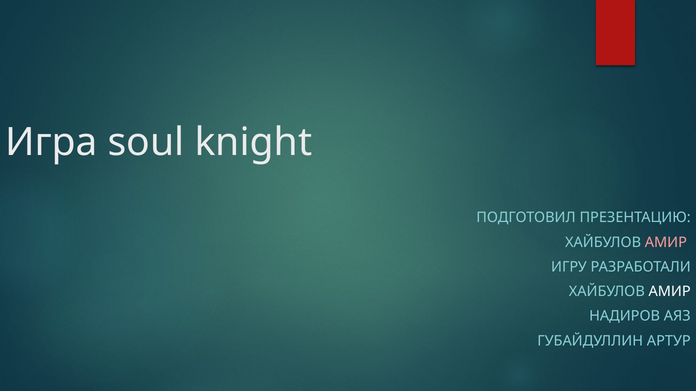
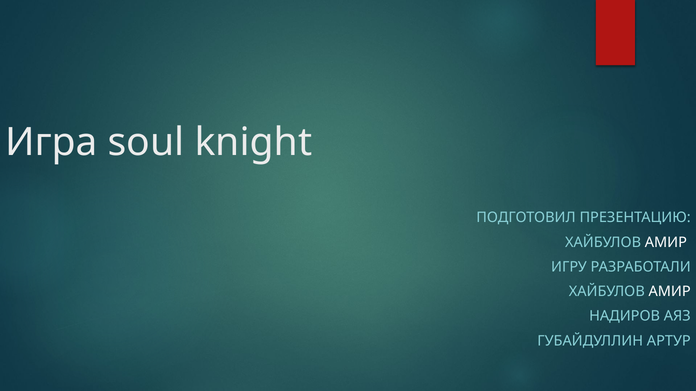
АМИР at (666, 243) colour: pink -> white
